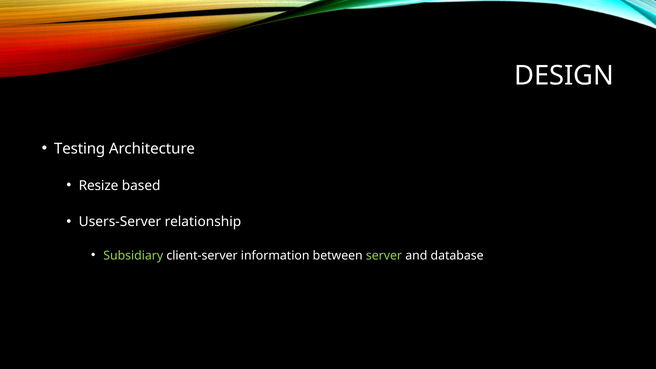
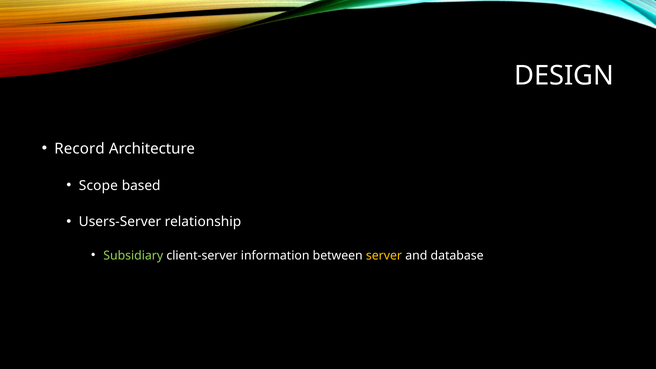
Testing: Testing -> Record
Resize: Resize -> Scope
server colour: light green -> yellow
